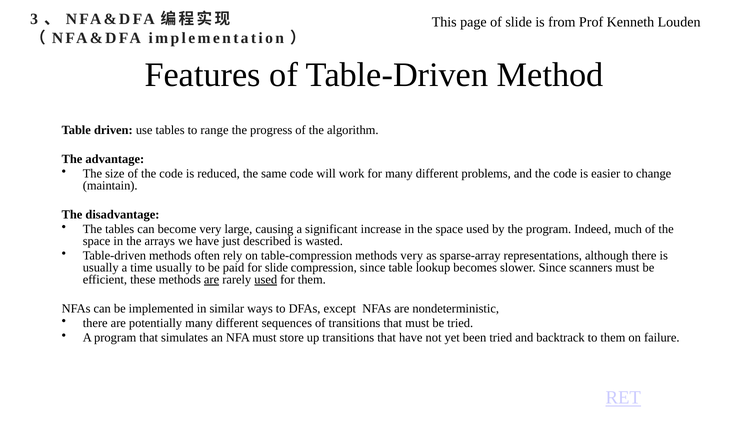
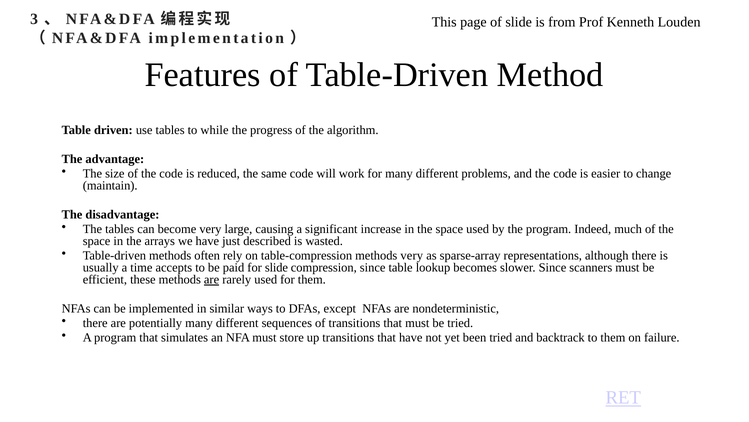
range: range -> while
time usually: usually -> accepts
used at (266, 279) underline: present -> none
